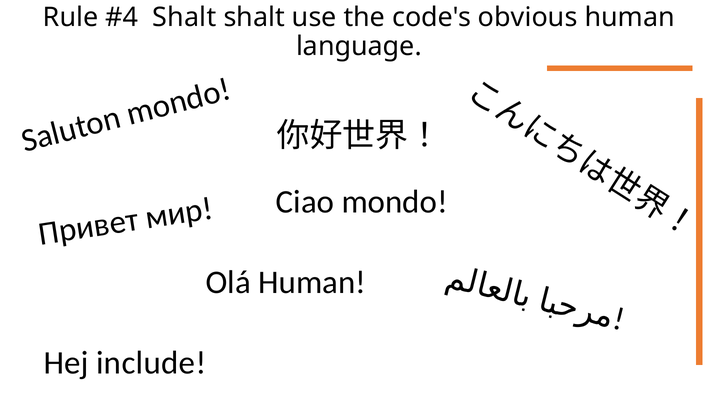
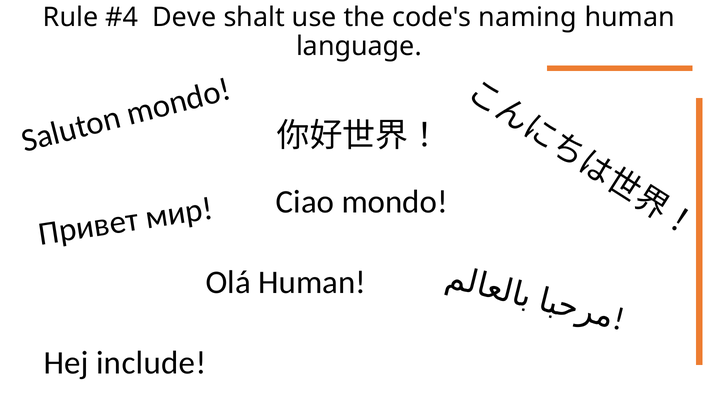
Shalt at (184, 17): Shalt -> Deve
obvious: obvious -> naming
